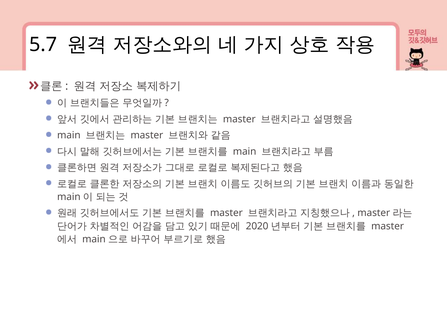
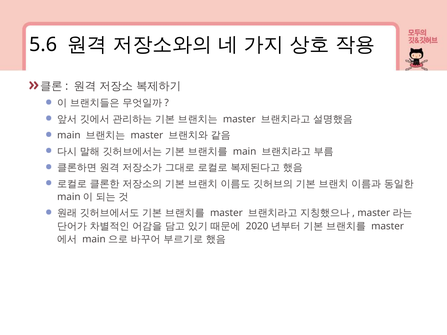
5.7: 5.7 -> 5.6
